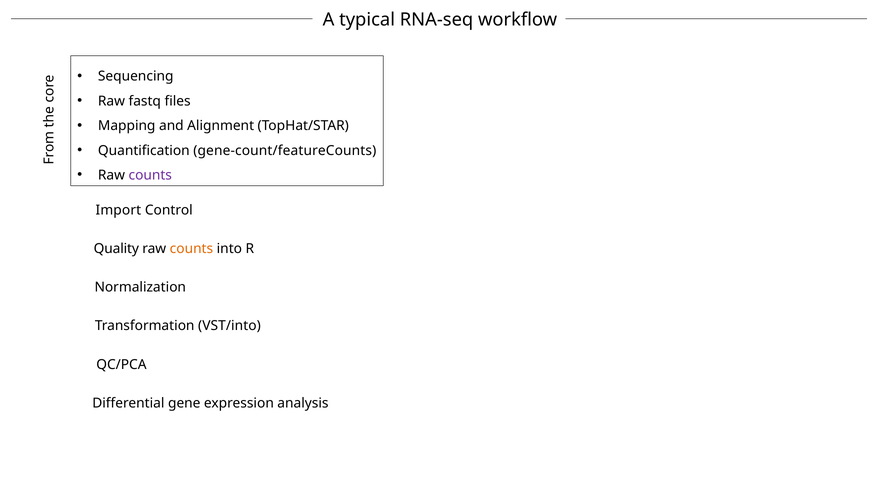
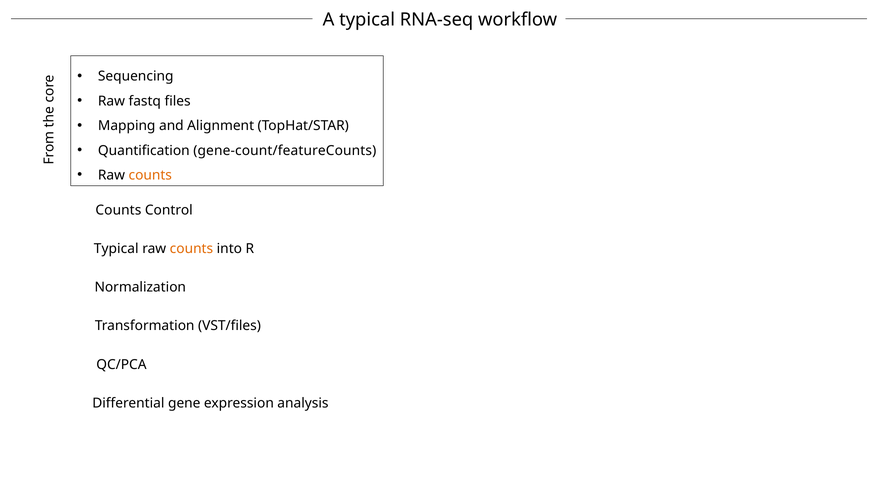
counts at (150, 175) colour: purple -> orange
Import at (118, 210): Import -> Counts
Quality at (116, 249): Quality -> Typical
VST/into: VST/into -> VST/files
